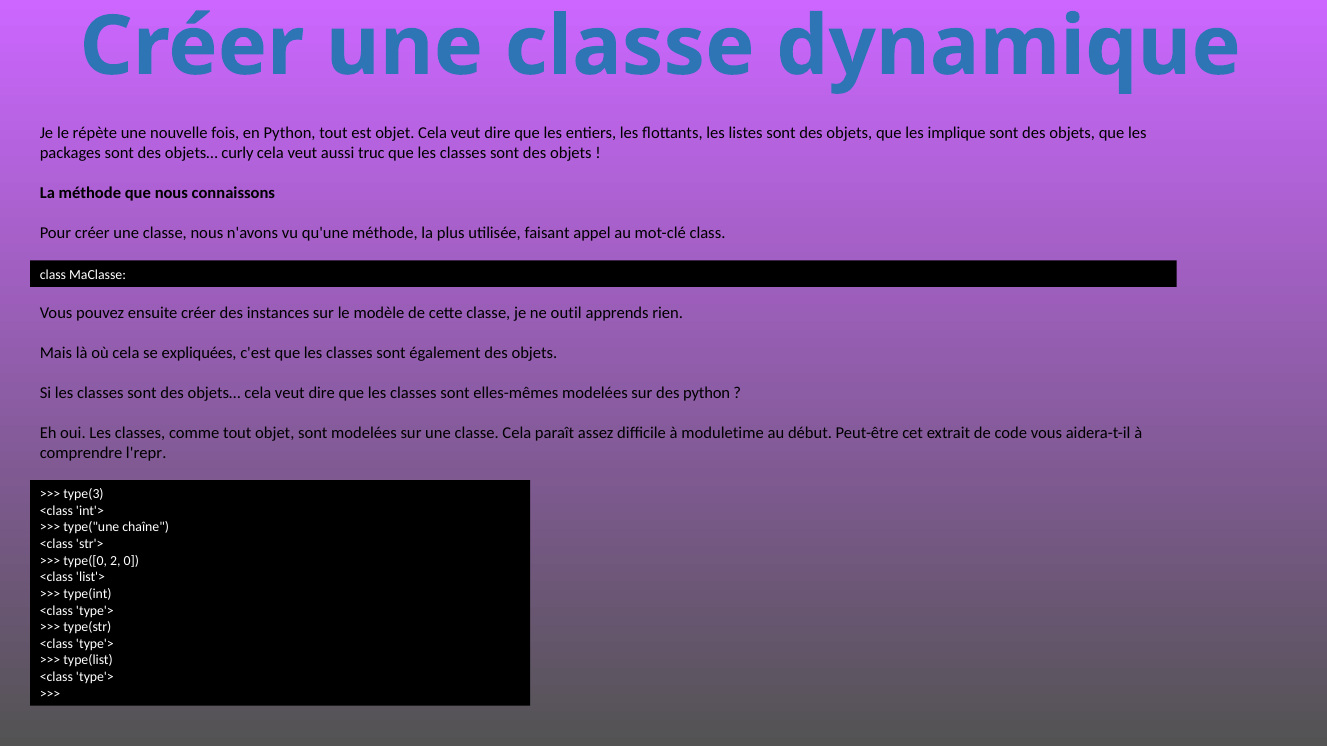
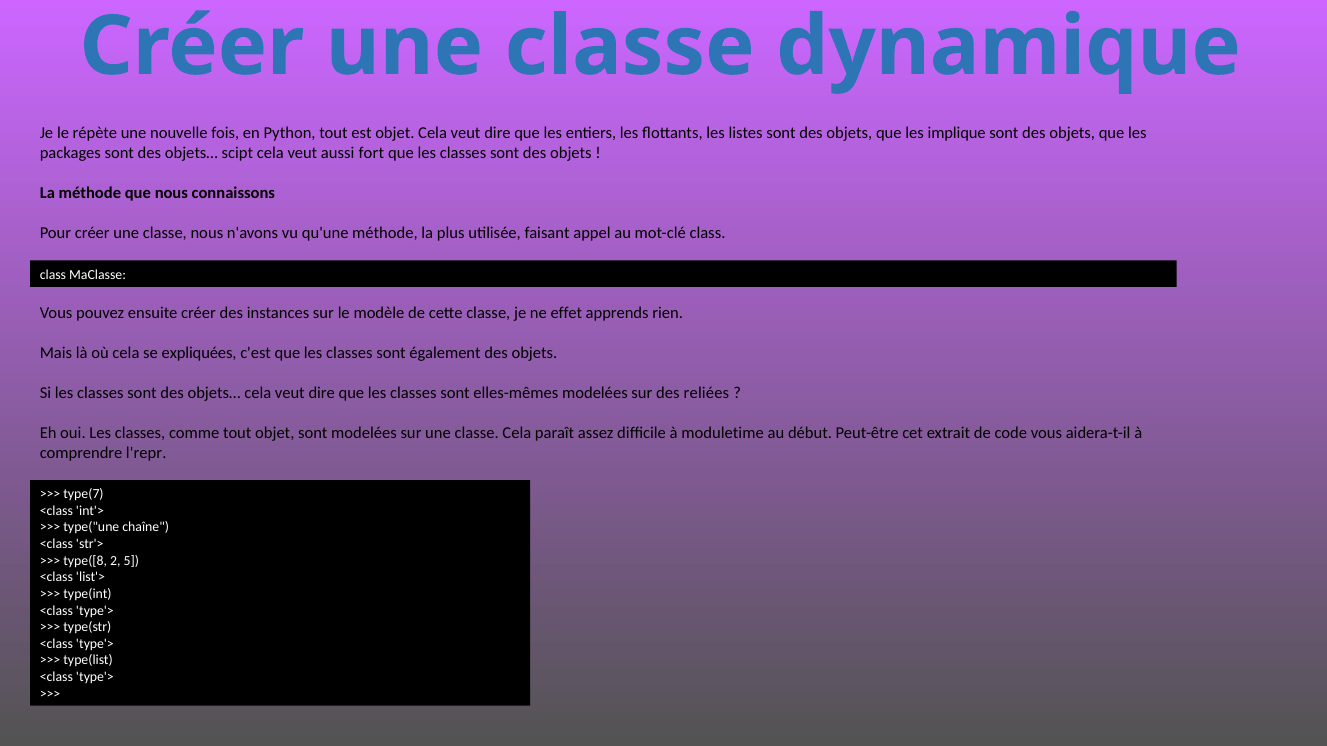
curly: curly -> scipt
truc: truc -> fort
outil: outil -> effet
des python: python -> reliées
type(3: type(3 -> type(7
type([0: type([0 -> type([8
0: 0 -> 5
